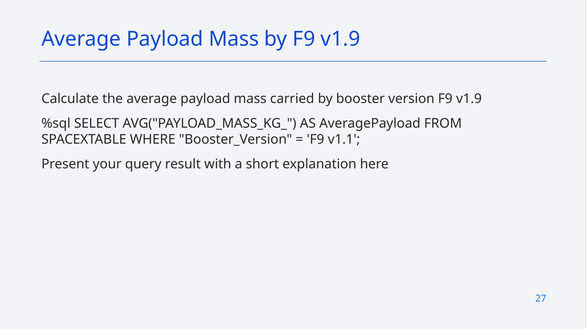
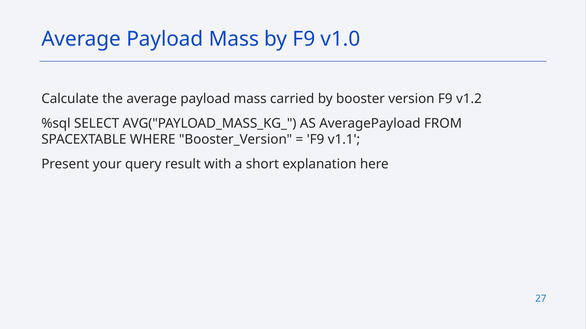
by F9 v1.9: v1.9 -> v1.0
version F9 v1.9: v1.9 -> v1.2
